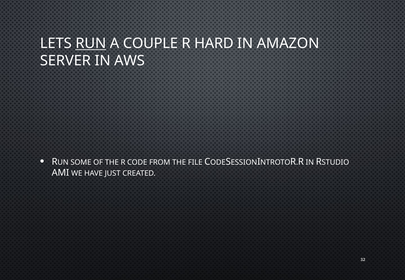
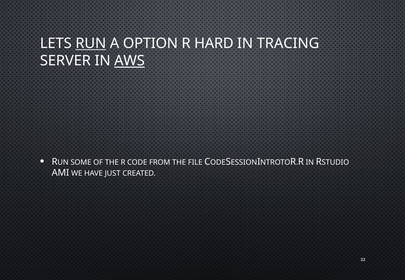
COUPLE: COUPLE -> OPTION
AMAZON: AMAZON -> TRACING
AWS underline: none -> present
